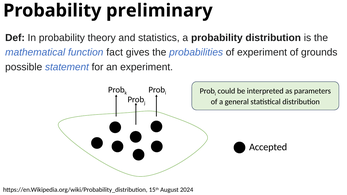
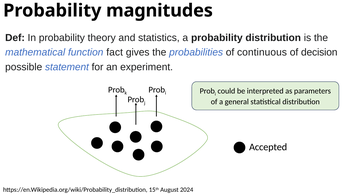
preliminary: preliminary -> magnitudes
of experiment: experiment -> continuous
grounds: grounds -> decision
